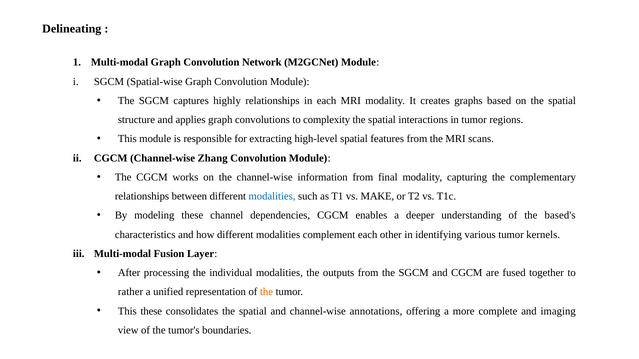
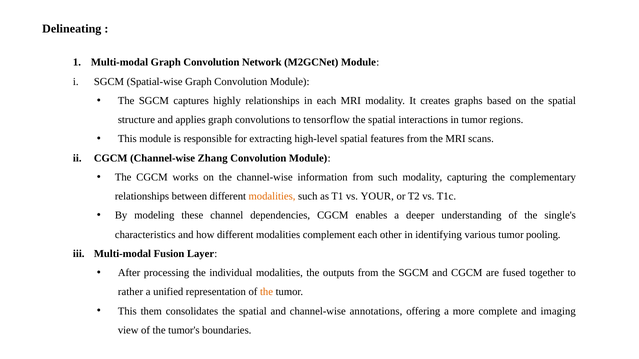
complexity: complexity -> tensorflow
from final: final -> such
modalities at (272, 197) colour: blue -> orange
MAKE: MAKE -> YOUR
based's: based's -> single's
kernels: kernels -> pooling
This these: these -> them
